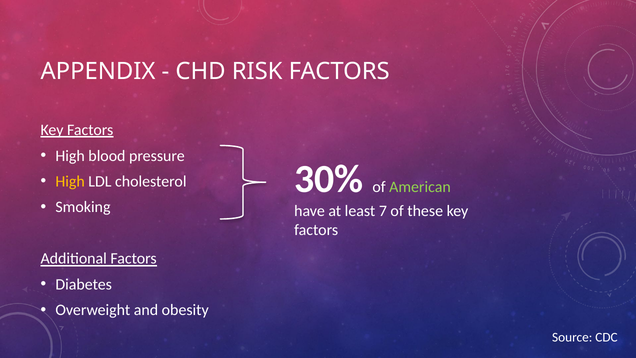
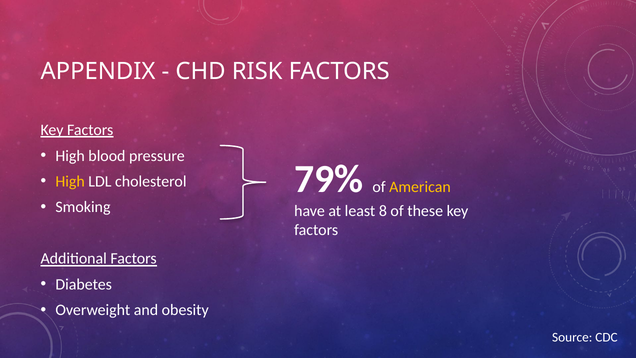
30%: 30% -> 79%
American colour: light green -> yellow
7: 7 -> 8
